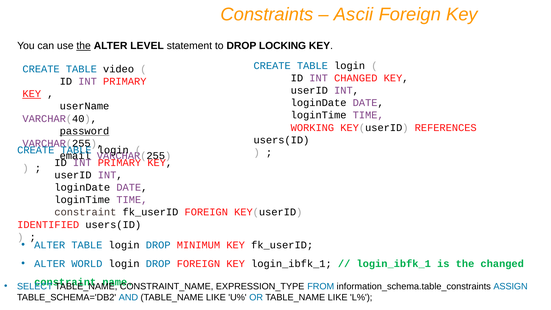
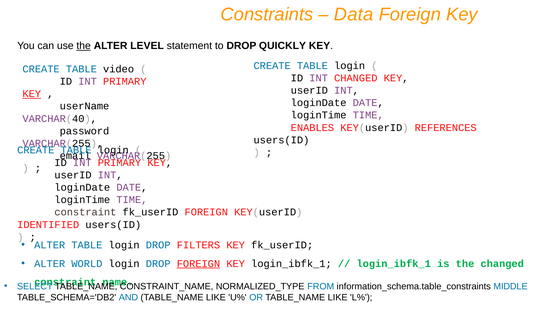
Ascii: Ascii -> Data
LOCKING: LOCKING -> QUICKLY
WORKING: WORKING -> ENABLES
password underline: present -> none
MINIMUM: MINIMUM -> FILTERS
FOREIGN at (198, 264) underline: none -> present
EXPRESSION_TYPE: EXPRESSION_TYPE -> NORMALIZED_TYPE
ASSIGN: ASSIGN -> MIDDLE
